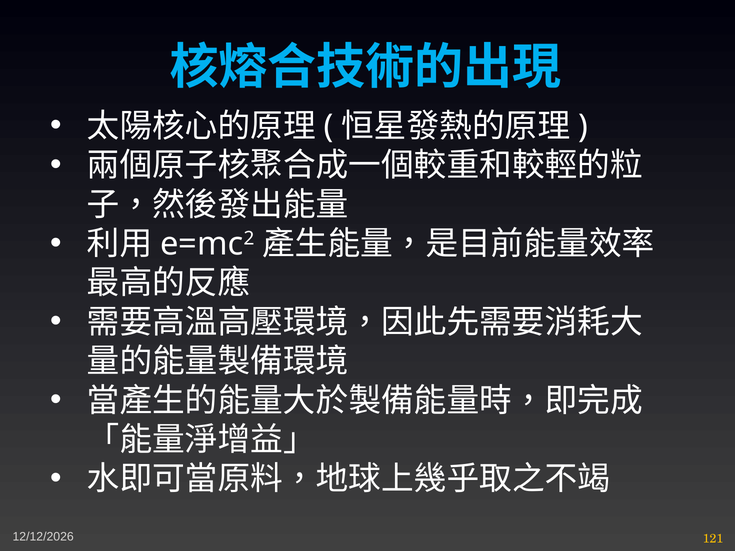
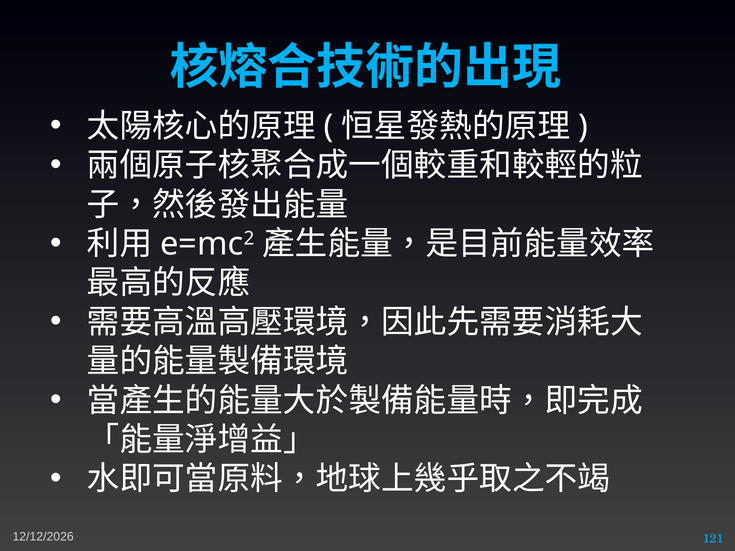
121 colour: yellow -> light blue
